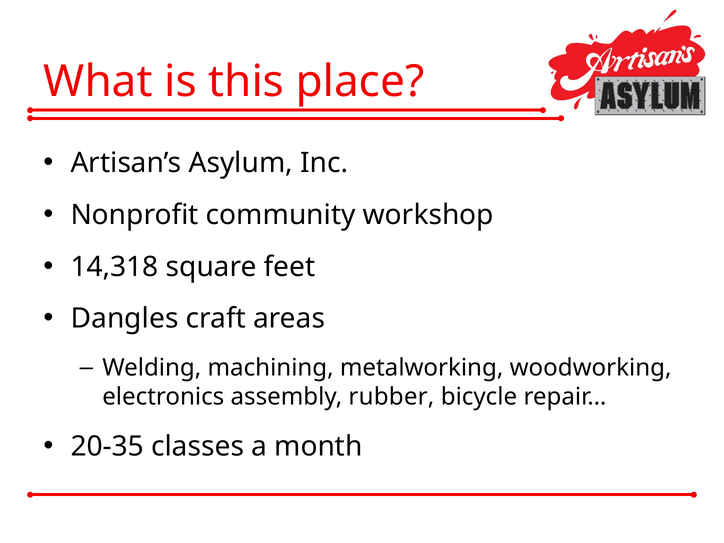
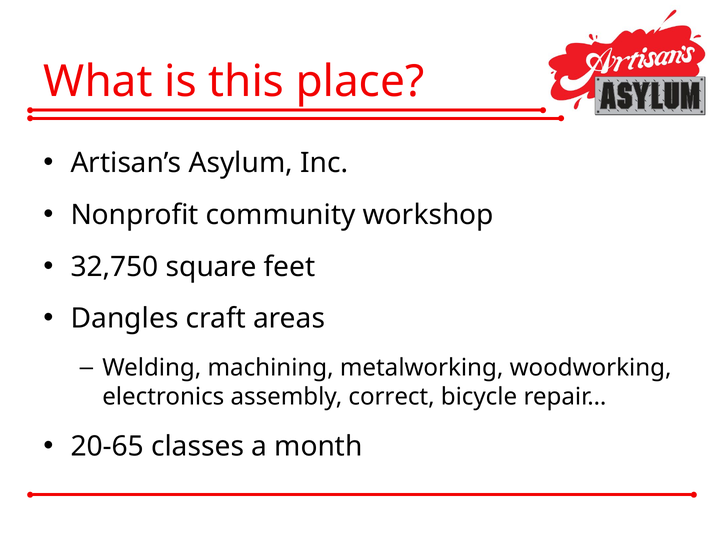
14,318: 14,318 -> 32,750
rubber: rubber -> correct
20-35: 20-35 -> 20-65
